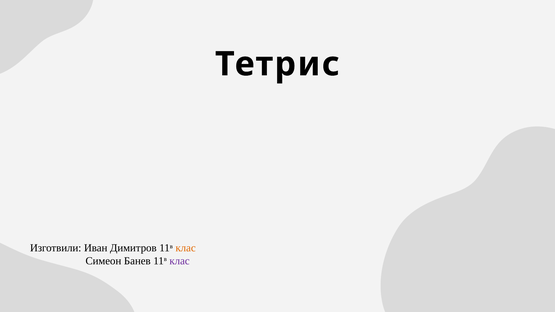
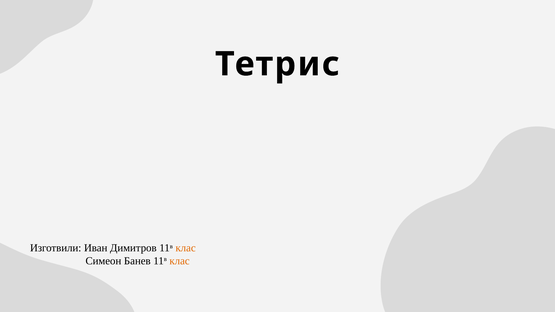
клас at (180, 261) colour: purple -> orange
